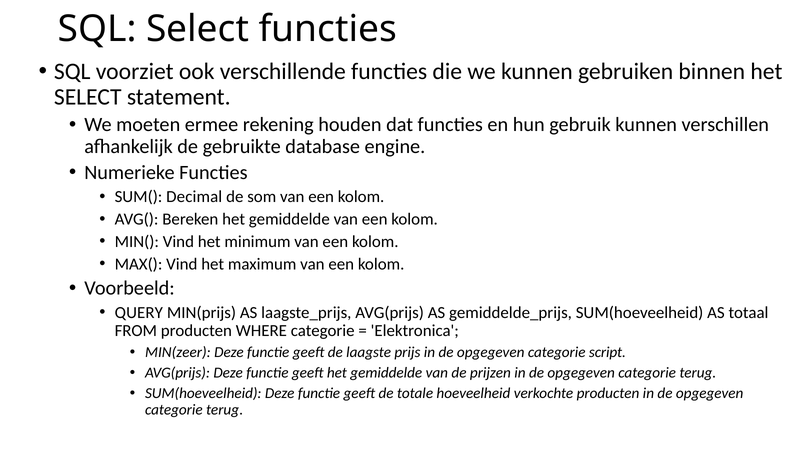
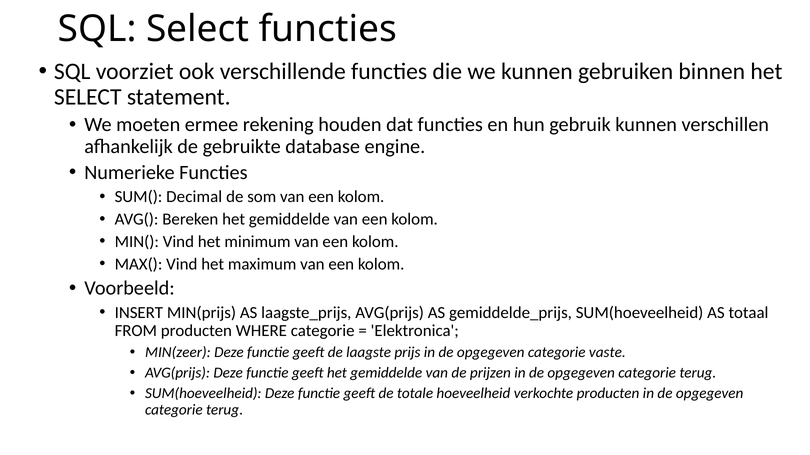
QUERY: QUERY -> INSERT
script: script -> vaste
